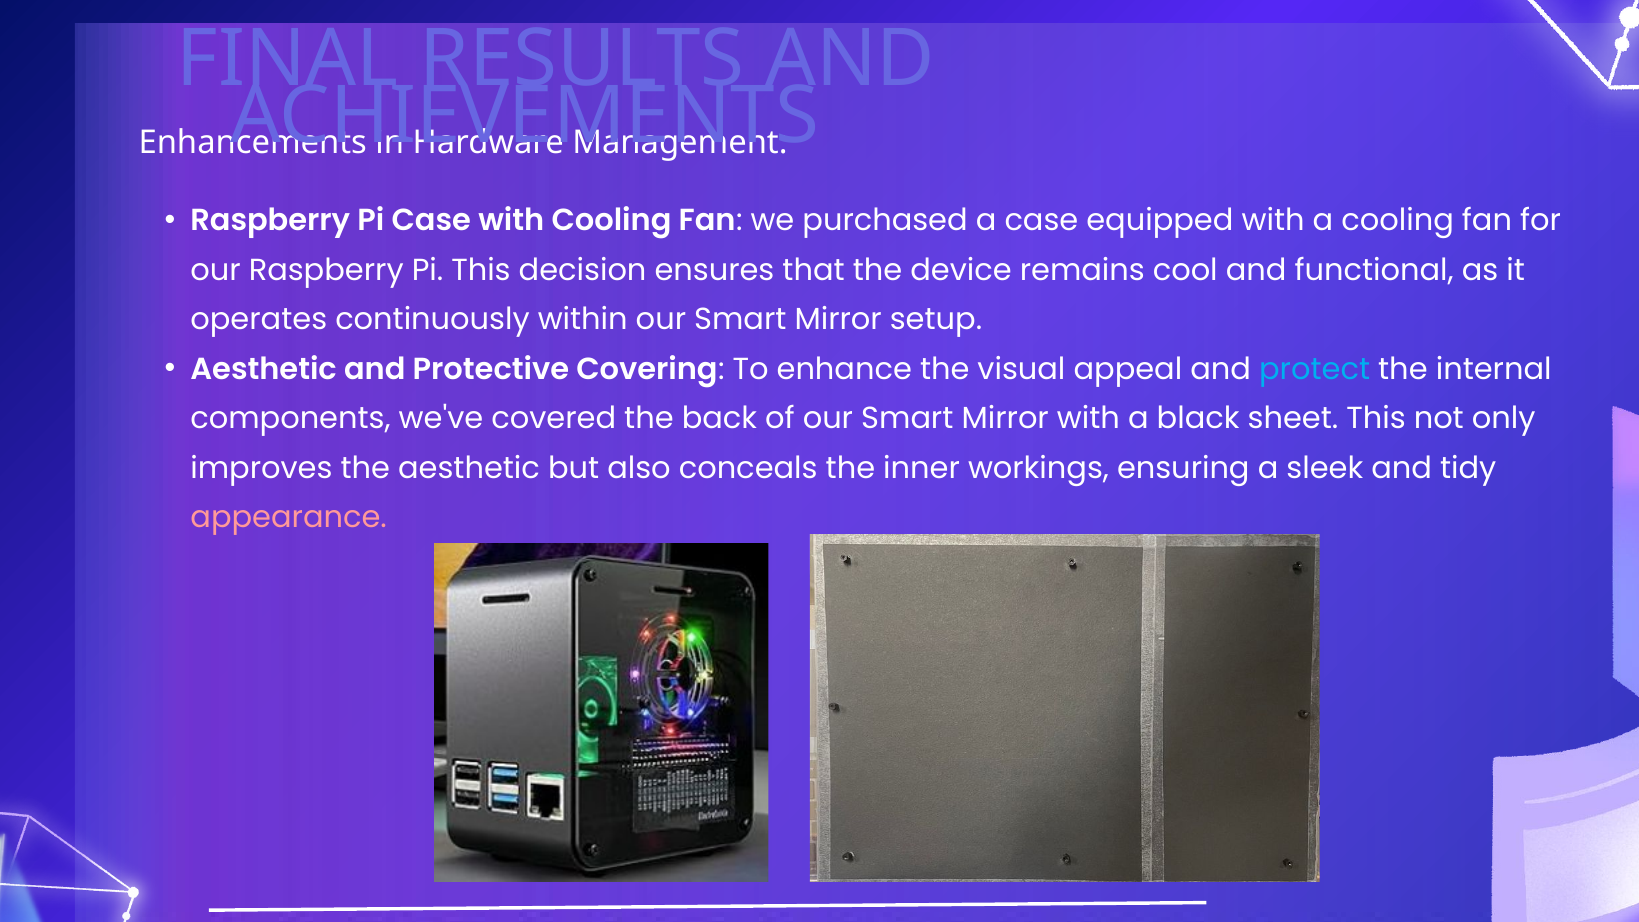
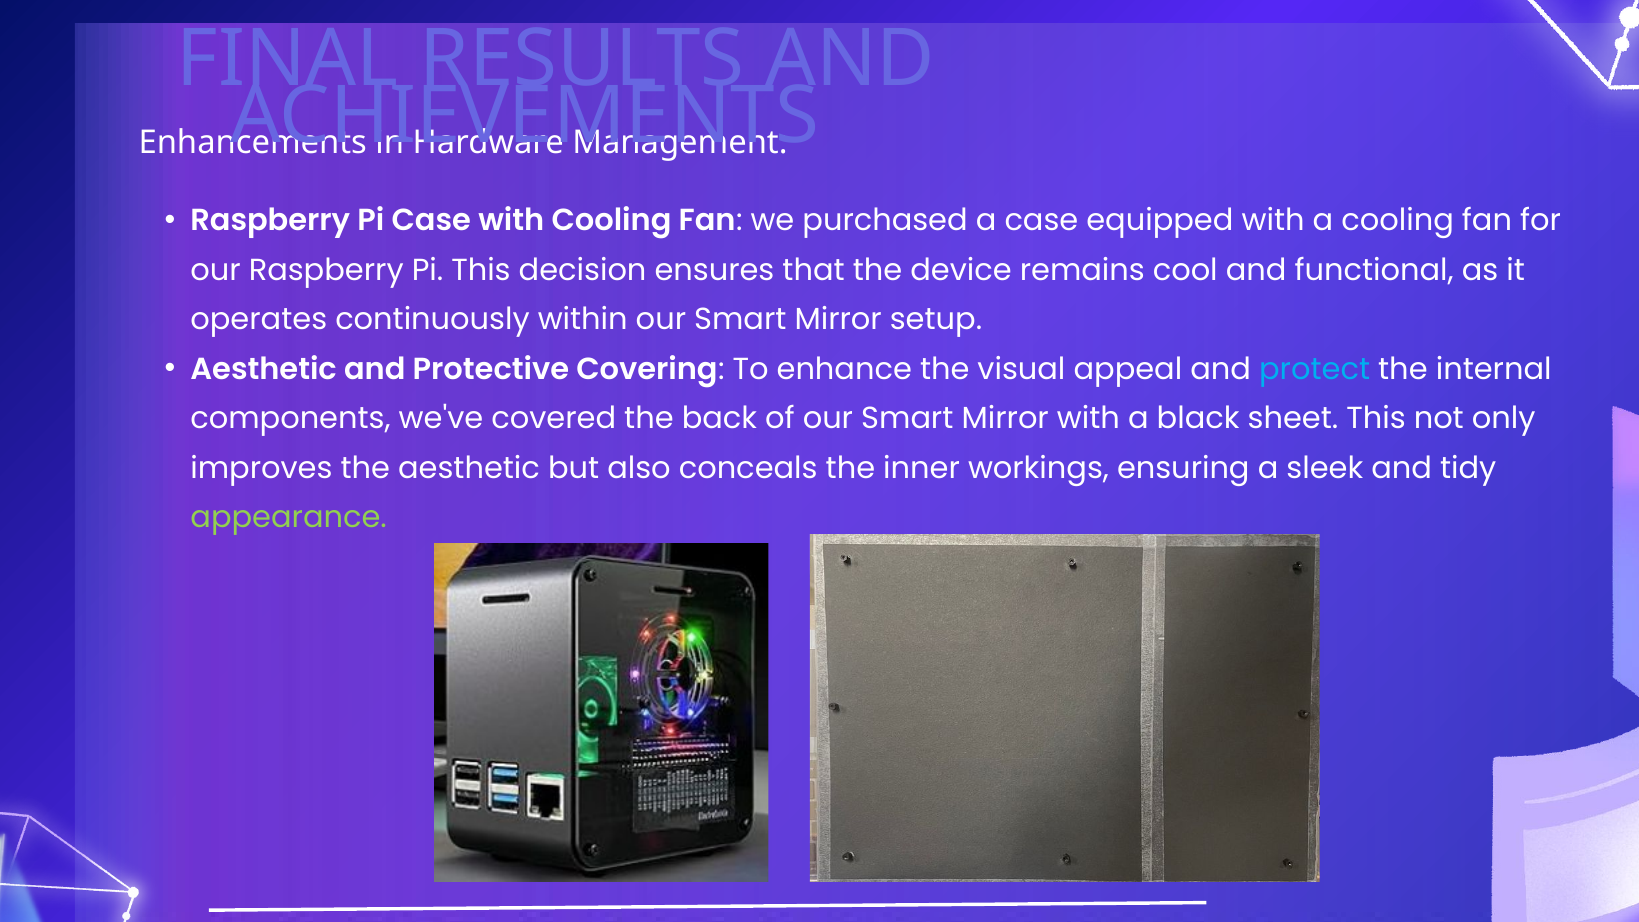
appearance colour: pink -> light green
